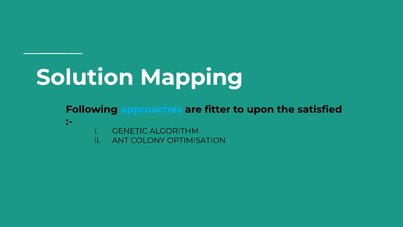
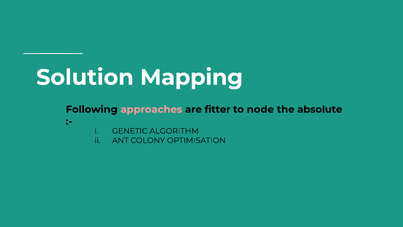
approaches colour: light blue -> pink
upon: upon -> node
satisfied: satisfied -> absolute
